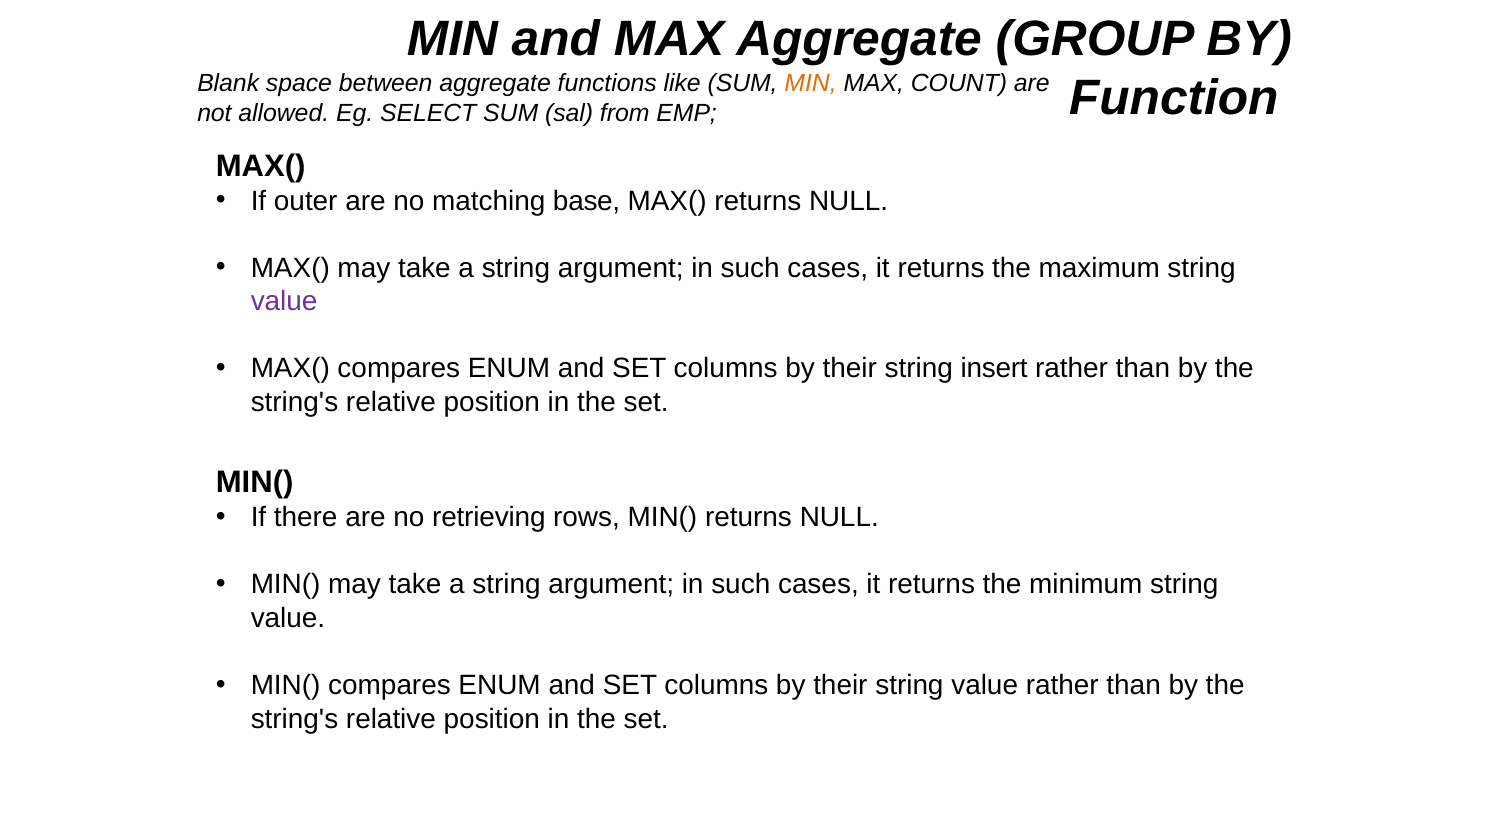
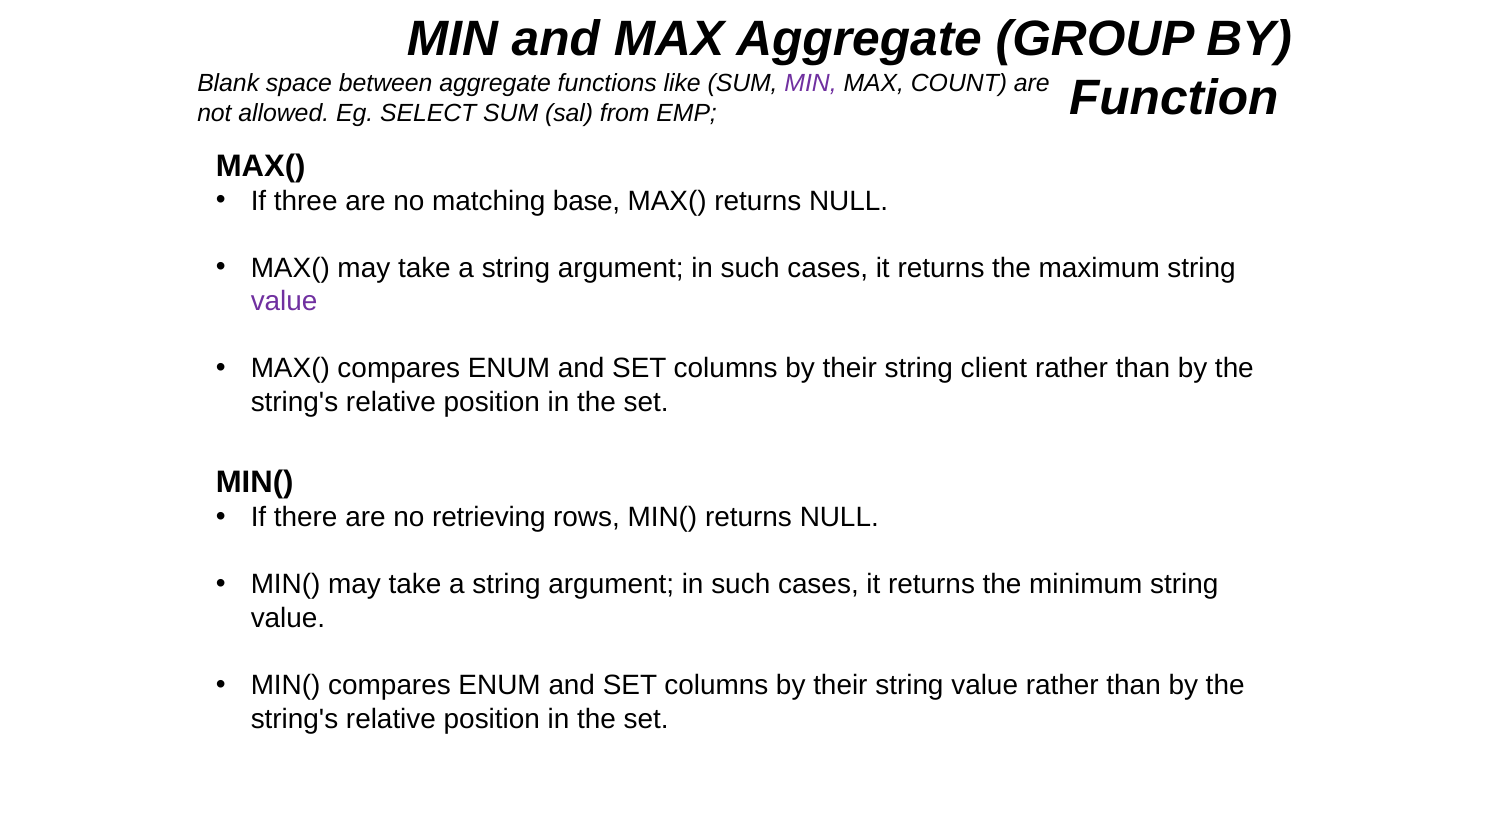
MIN at (811, 83) colour: orange -> purple
outer: outer -> three
insert: insert -> client
